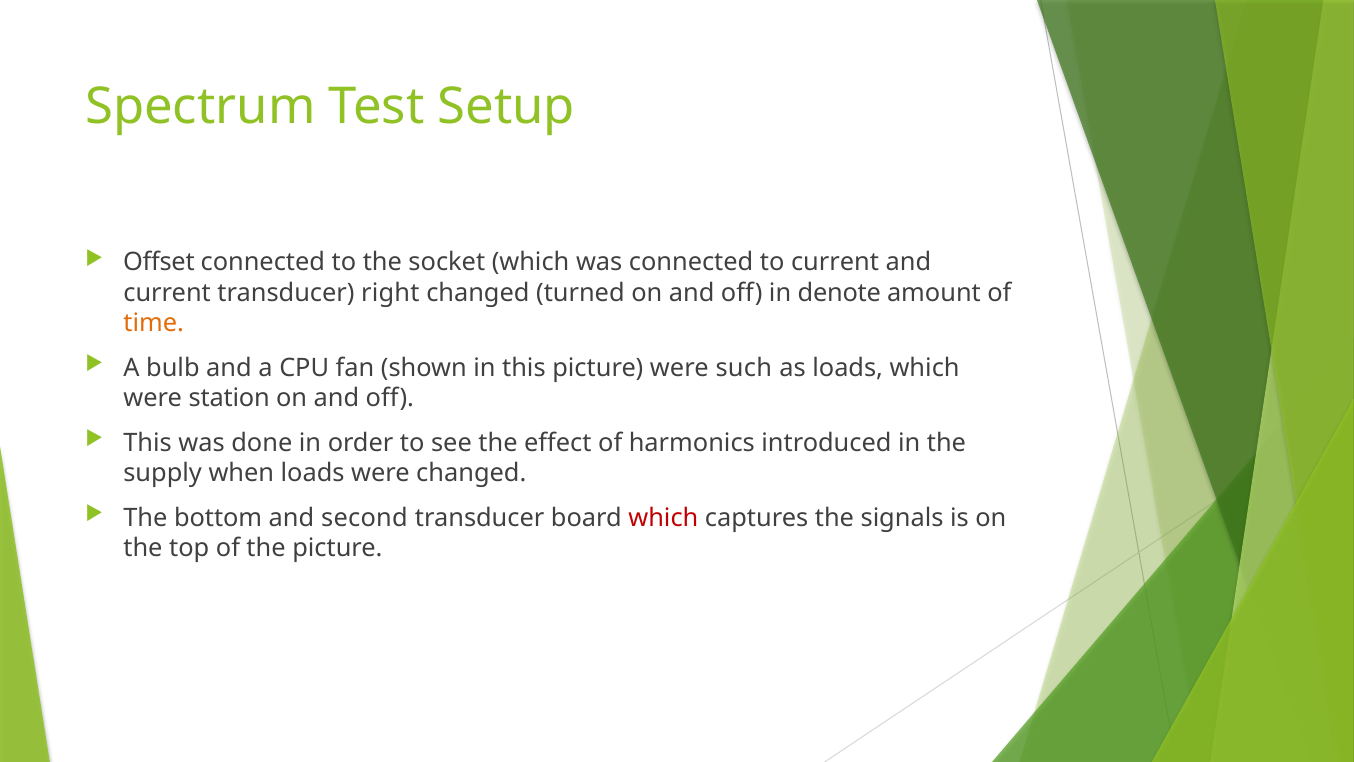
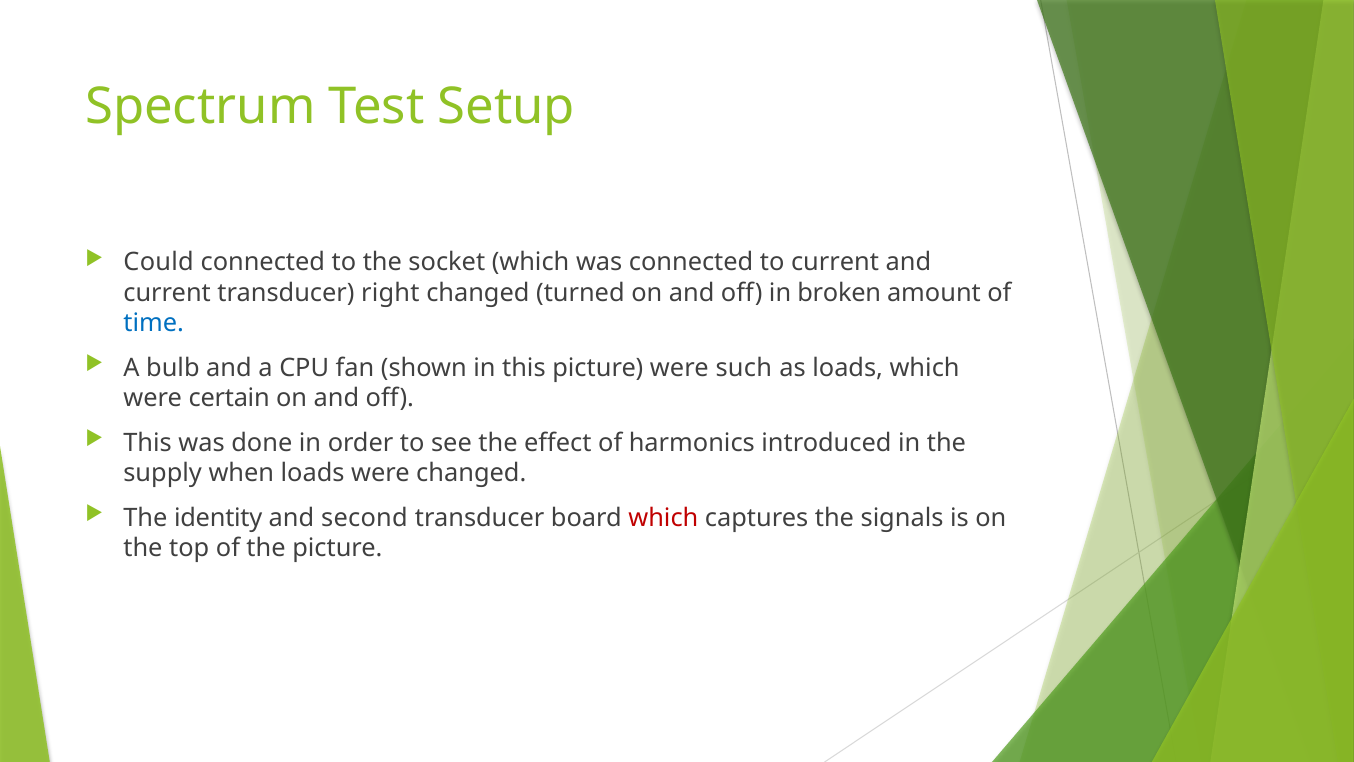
Offset: Offset -> Could
denote: denote -> broken
time colour: orange -> blue
station: station -> certain
bottom: bottom -> identity
